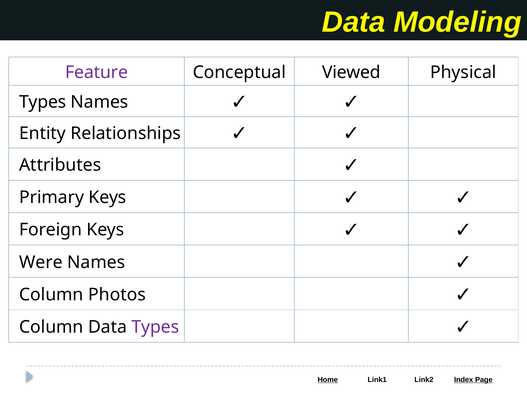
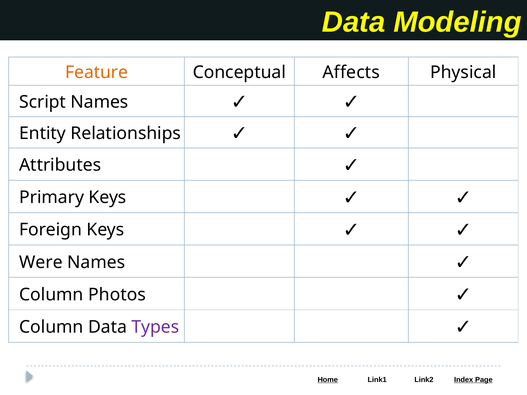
Feature colour: purple -> orange
Viewed: Viewed -> Affects
Types at (43, 102): Types -> Script
